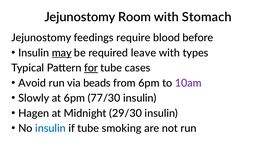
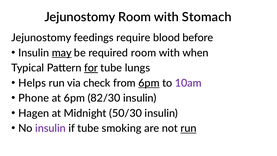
required leave: leave -> room
types: types -> when
cases: cases -> lungs
Avoid: Avoid -> Helps
beads: beads -> check
6pm at (149, 83) underline: none -> present
Slowly: Slowly -> Phone
77/30: 77/30 -> 82/30
29/30: 29/30 -> 50/30
insulin at (50, 128) colour: blue -> purple
run at (188, 128) underline: none -> present
